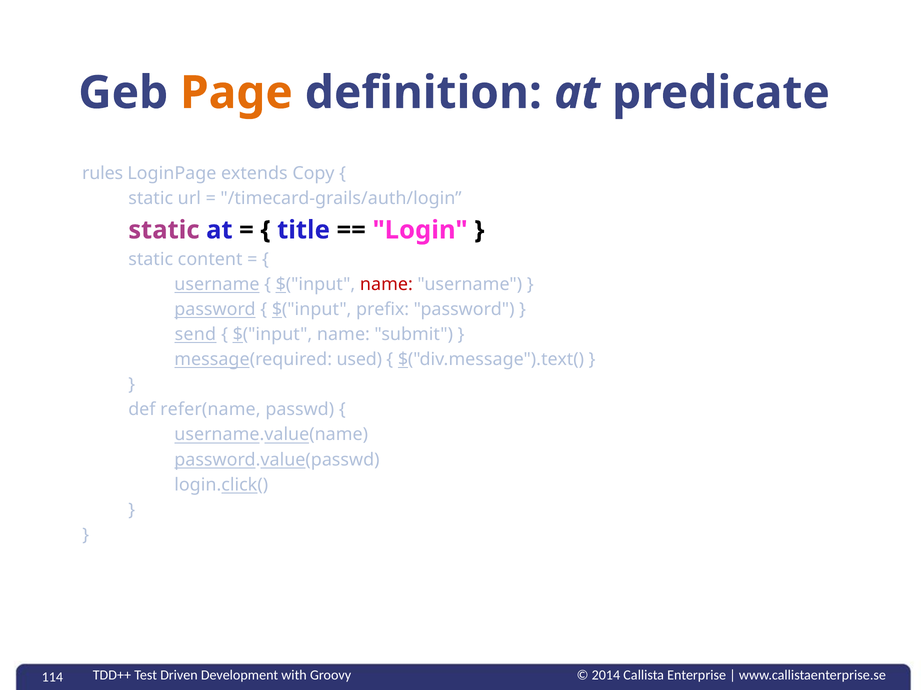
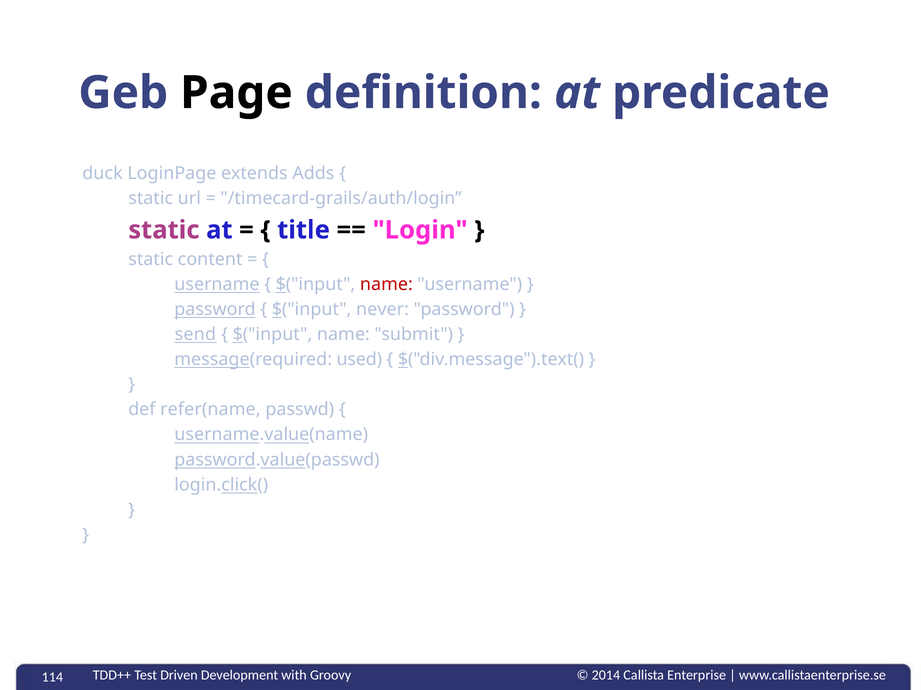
Page colour: orange -> black
rules: rules -> duck
Copy: Copy -> Adds
prefix: prefix -> never
